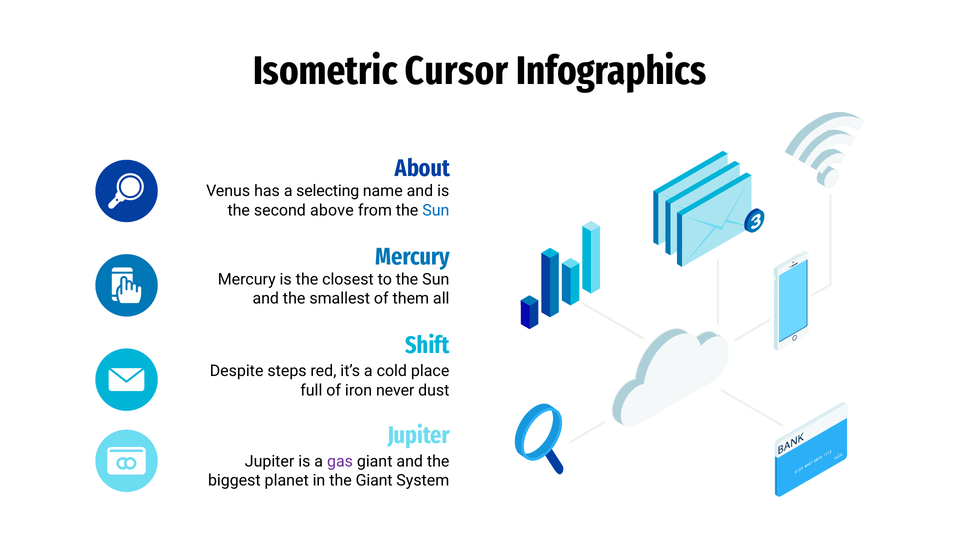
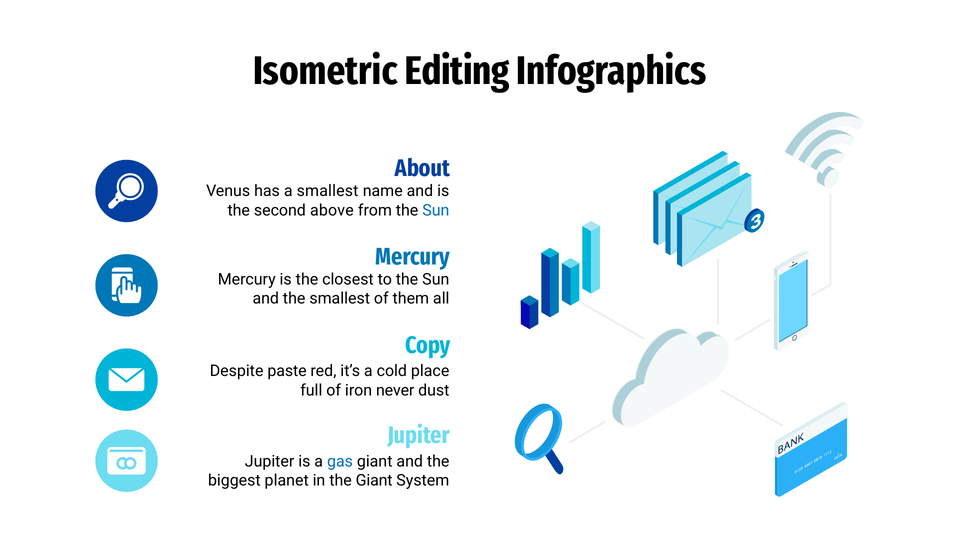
Cursor: Cursor -> Editing
a selecting: selecting -> smallest
Shift: Shift -> Copy
steps: steps -> paste
gas colour: purple -> blue
